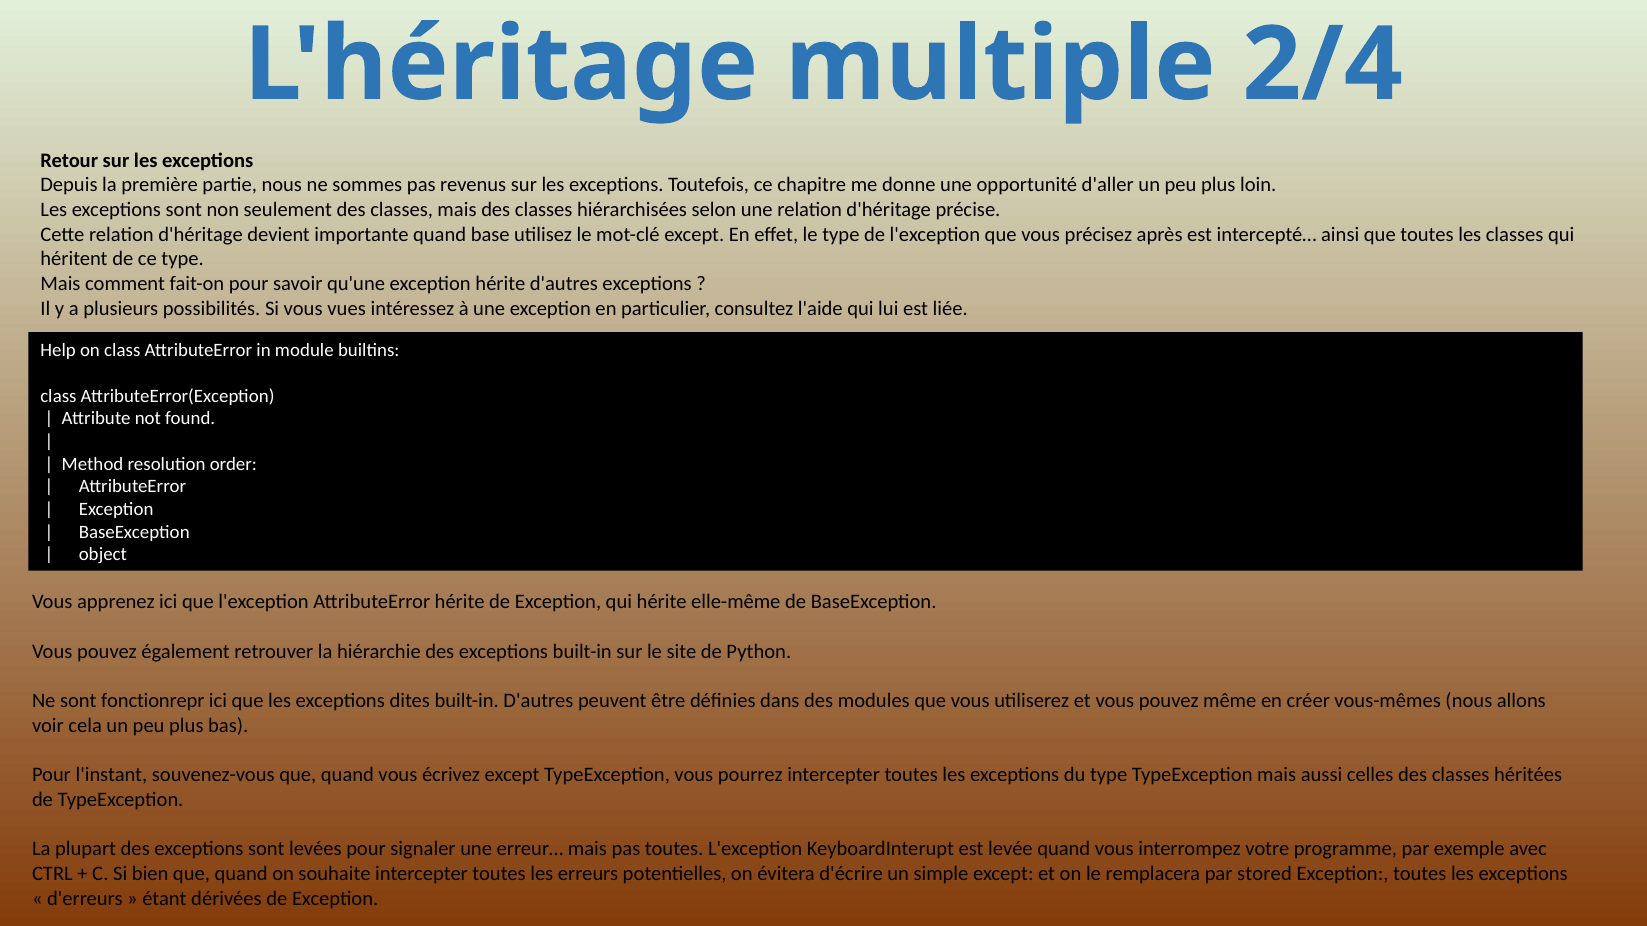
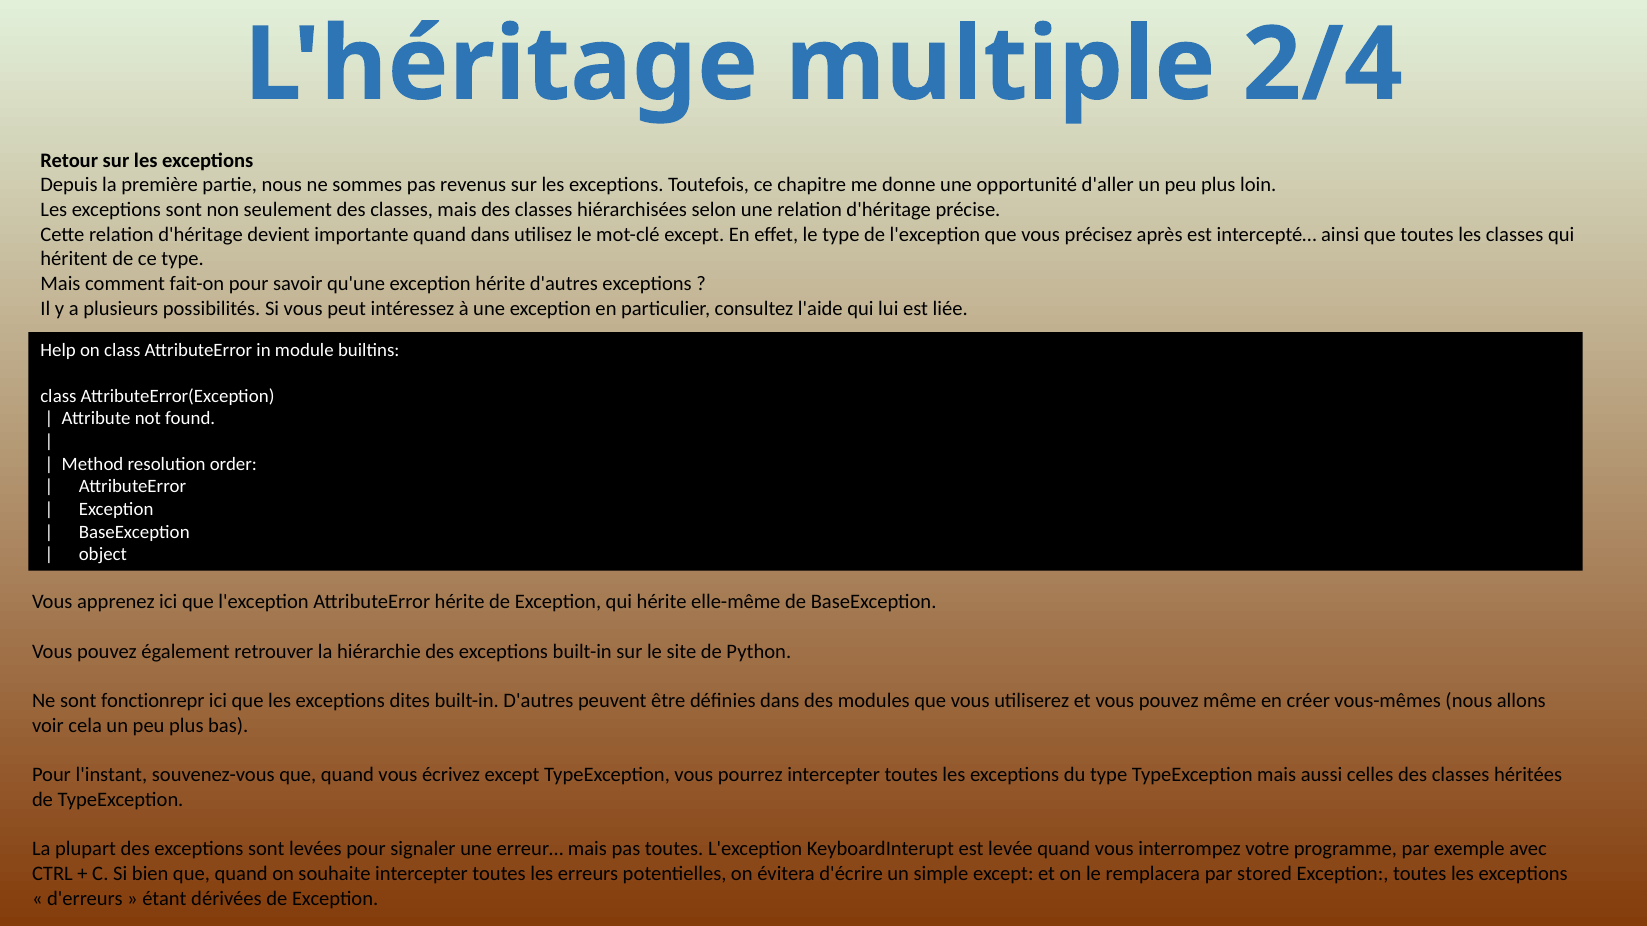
quand base: base -> dans
vues: vues -> peut
